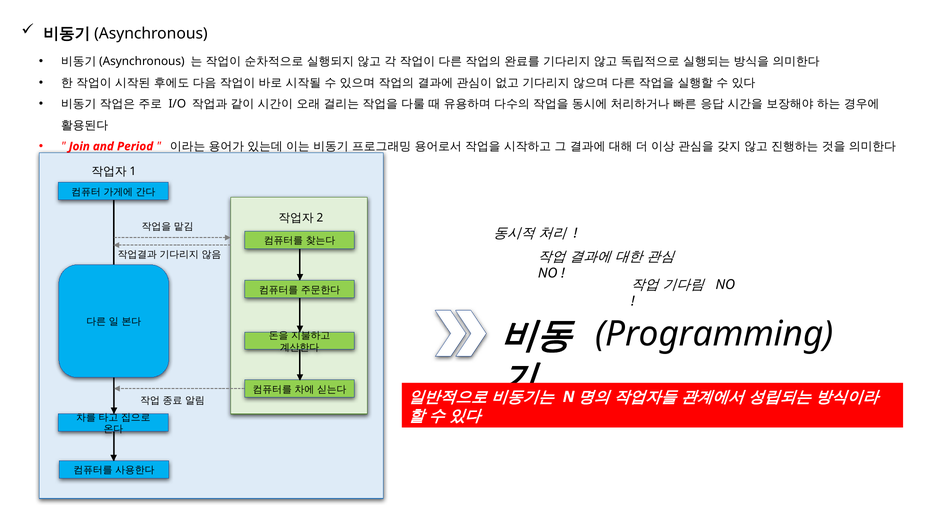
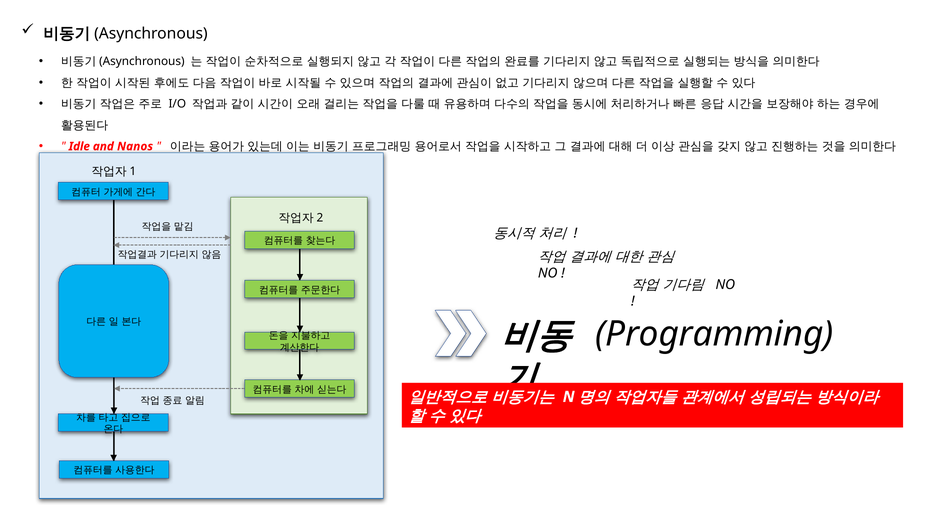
Join: Join -> Idle
Period: Period -> Nanos
